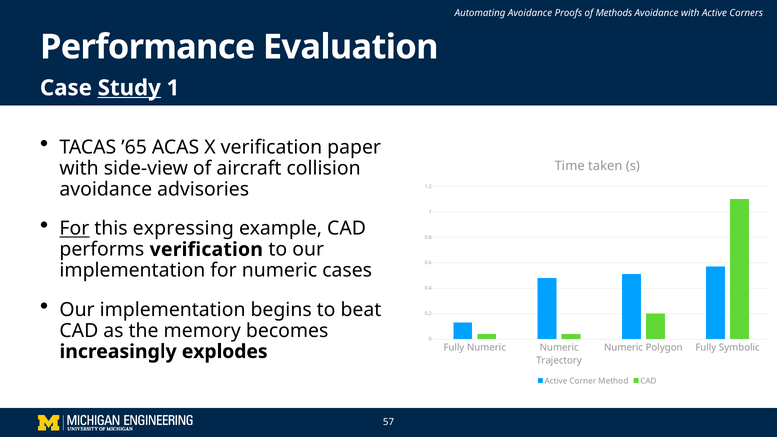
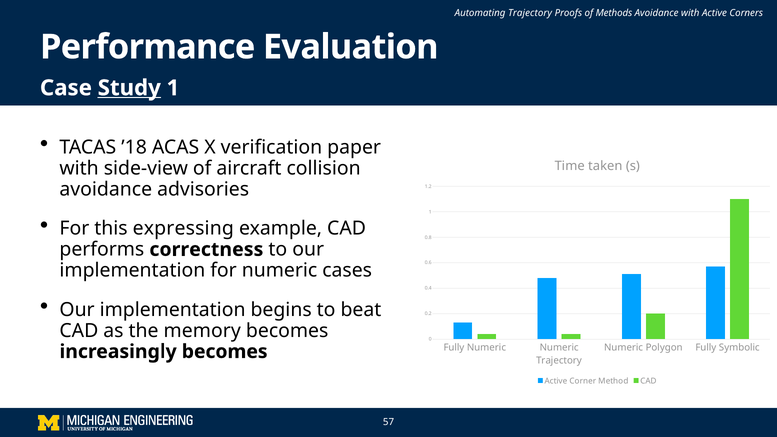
Automating Avoidance: Avoidance -> Trajectory
’65: ’65 -> ’18
For at (74, 229) underline: present -> none
performs verification: verification -> correctness
increasingly explodes: explodes -> becomes
